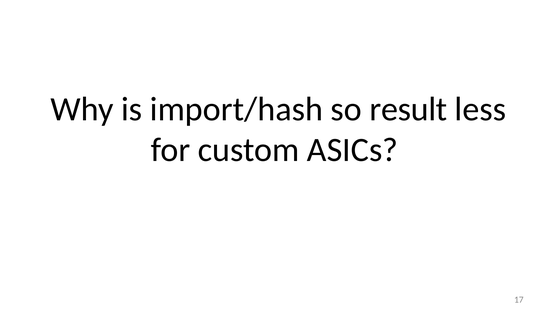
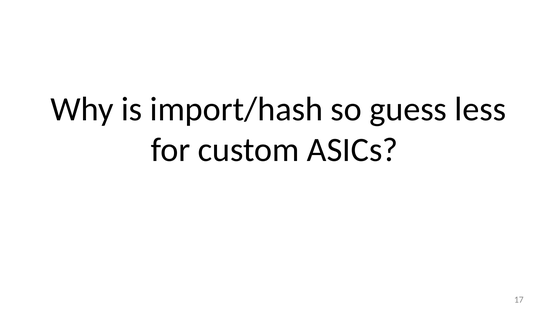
result: result -> guess
